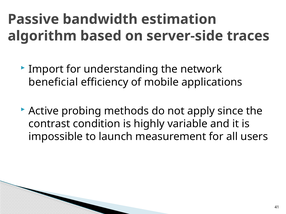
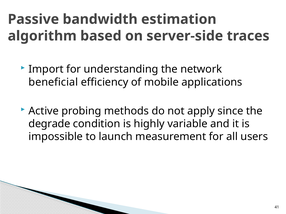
contrast: contrast -> degrade
